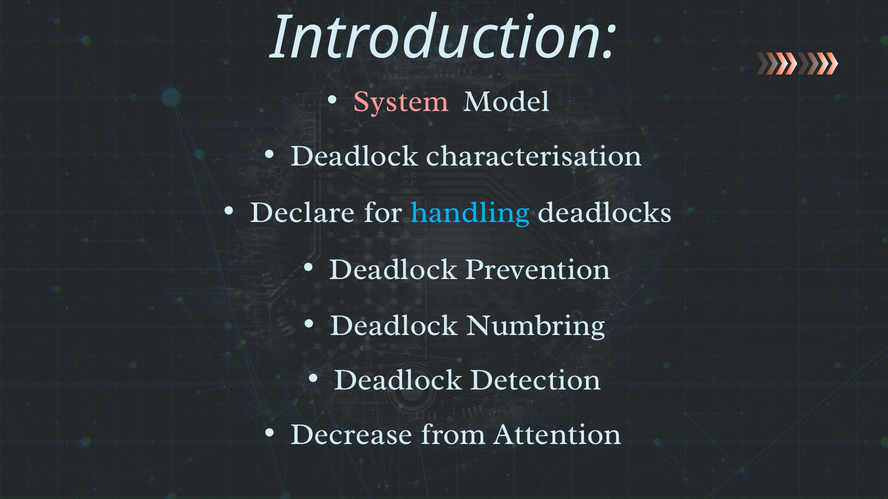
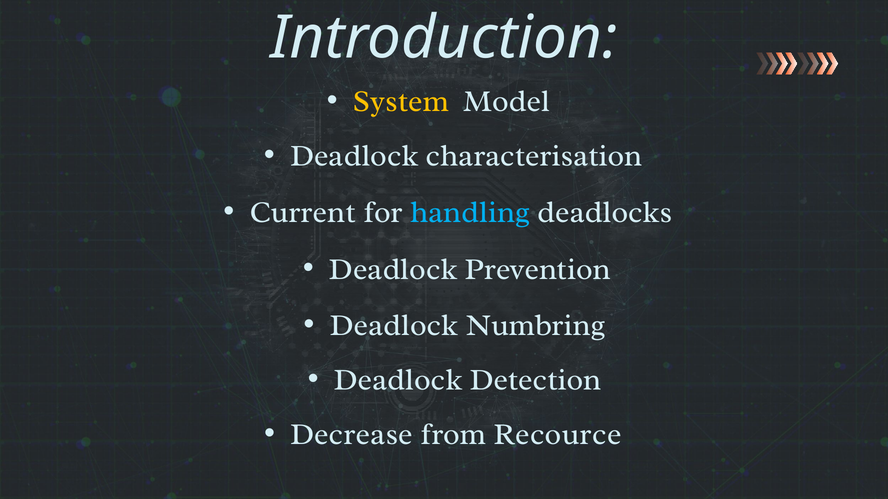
System colour: pink -> yellow
Declare: Declare -> Current
Attention: Attention -> Recource
